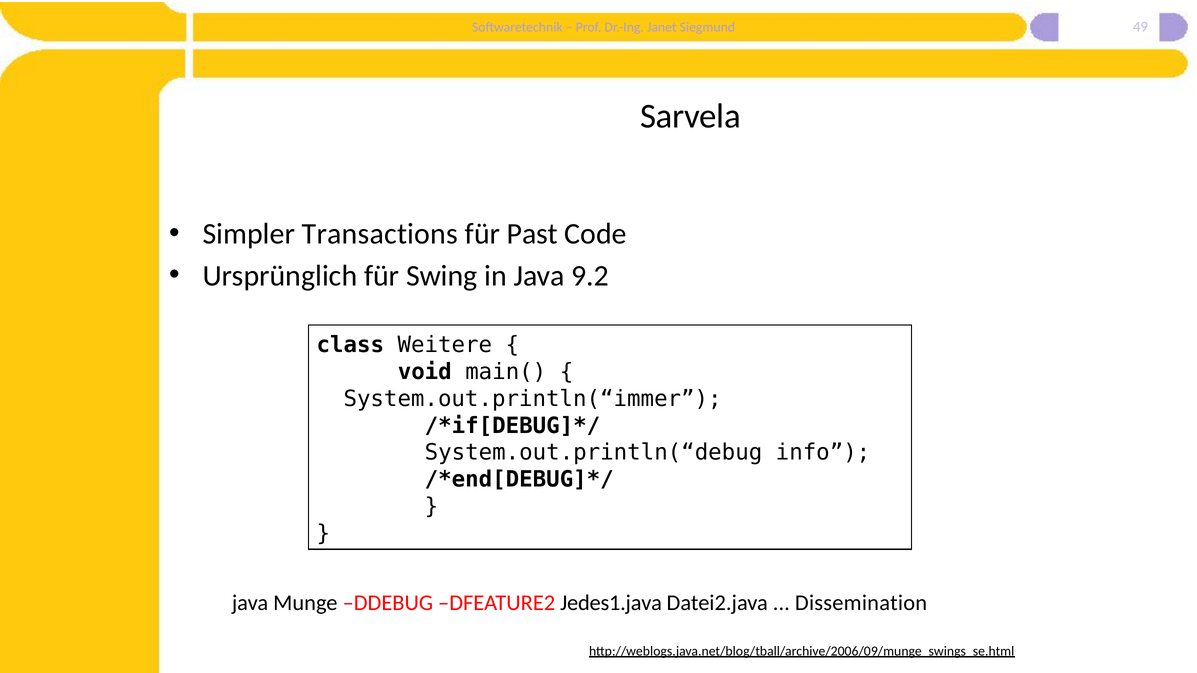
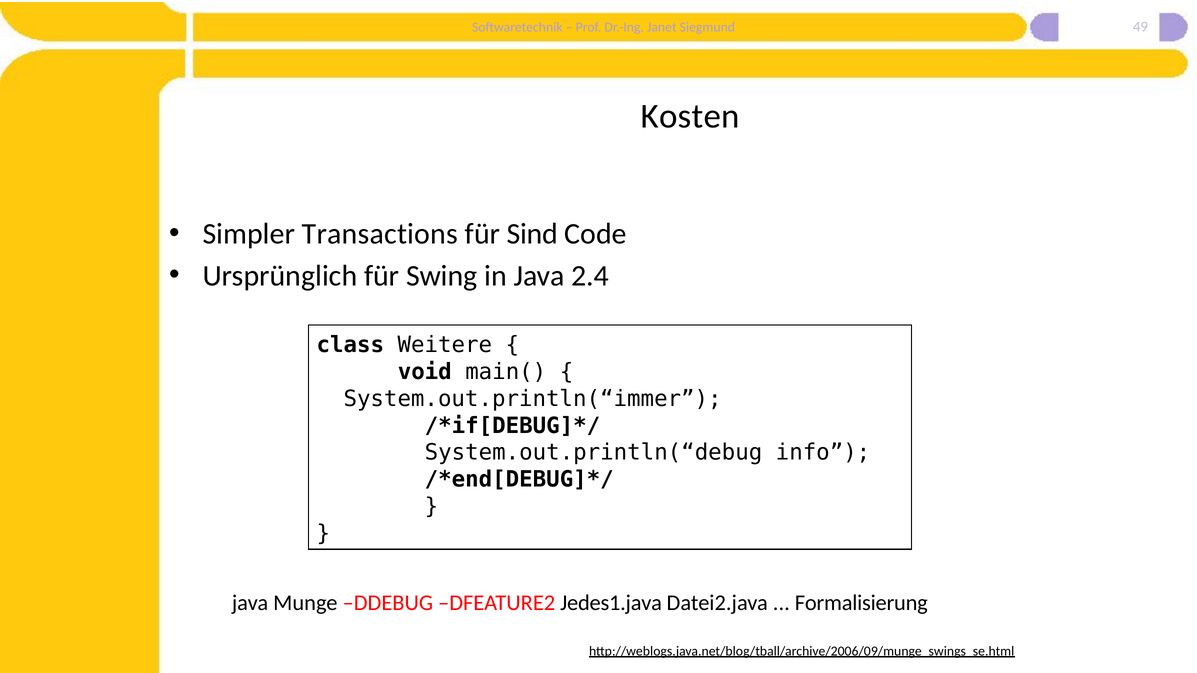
Sarvela: Sarvela -> Kosten
Past: Past -> Sind
9.2: 9.2 -> 2.4
Dissemination: Dissemination -> Formalisierung
